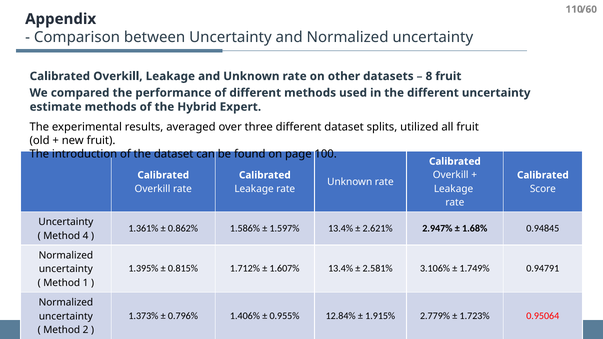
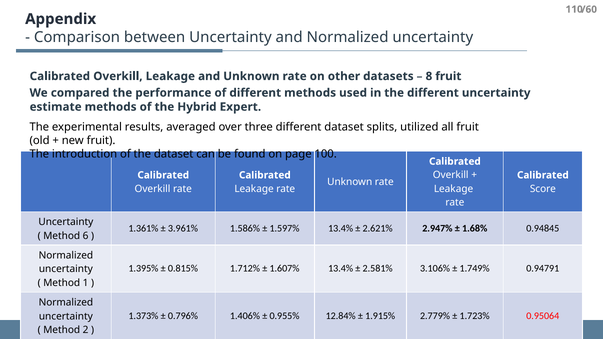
0.862%: 0.862% -> 3.961%
4: 4 -> 6
